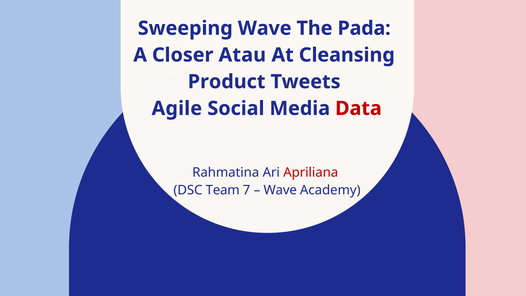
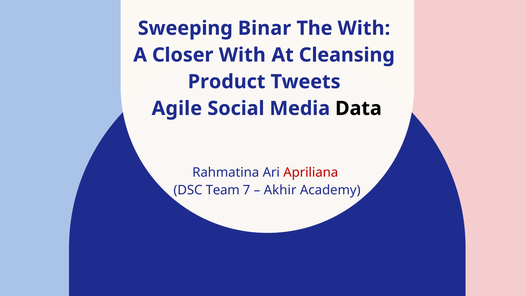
Sweeping Wave: Wave -> Binar
The Pada: Pada -> With
Closer Atau: Atau -> With
Data colour: red -> black
Wave at (280, 190): Wave -> Akhir
